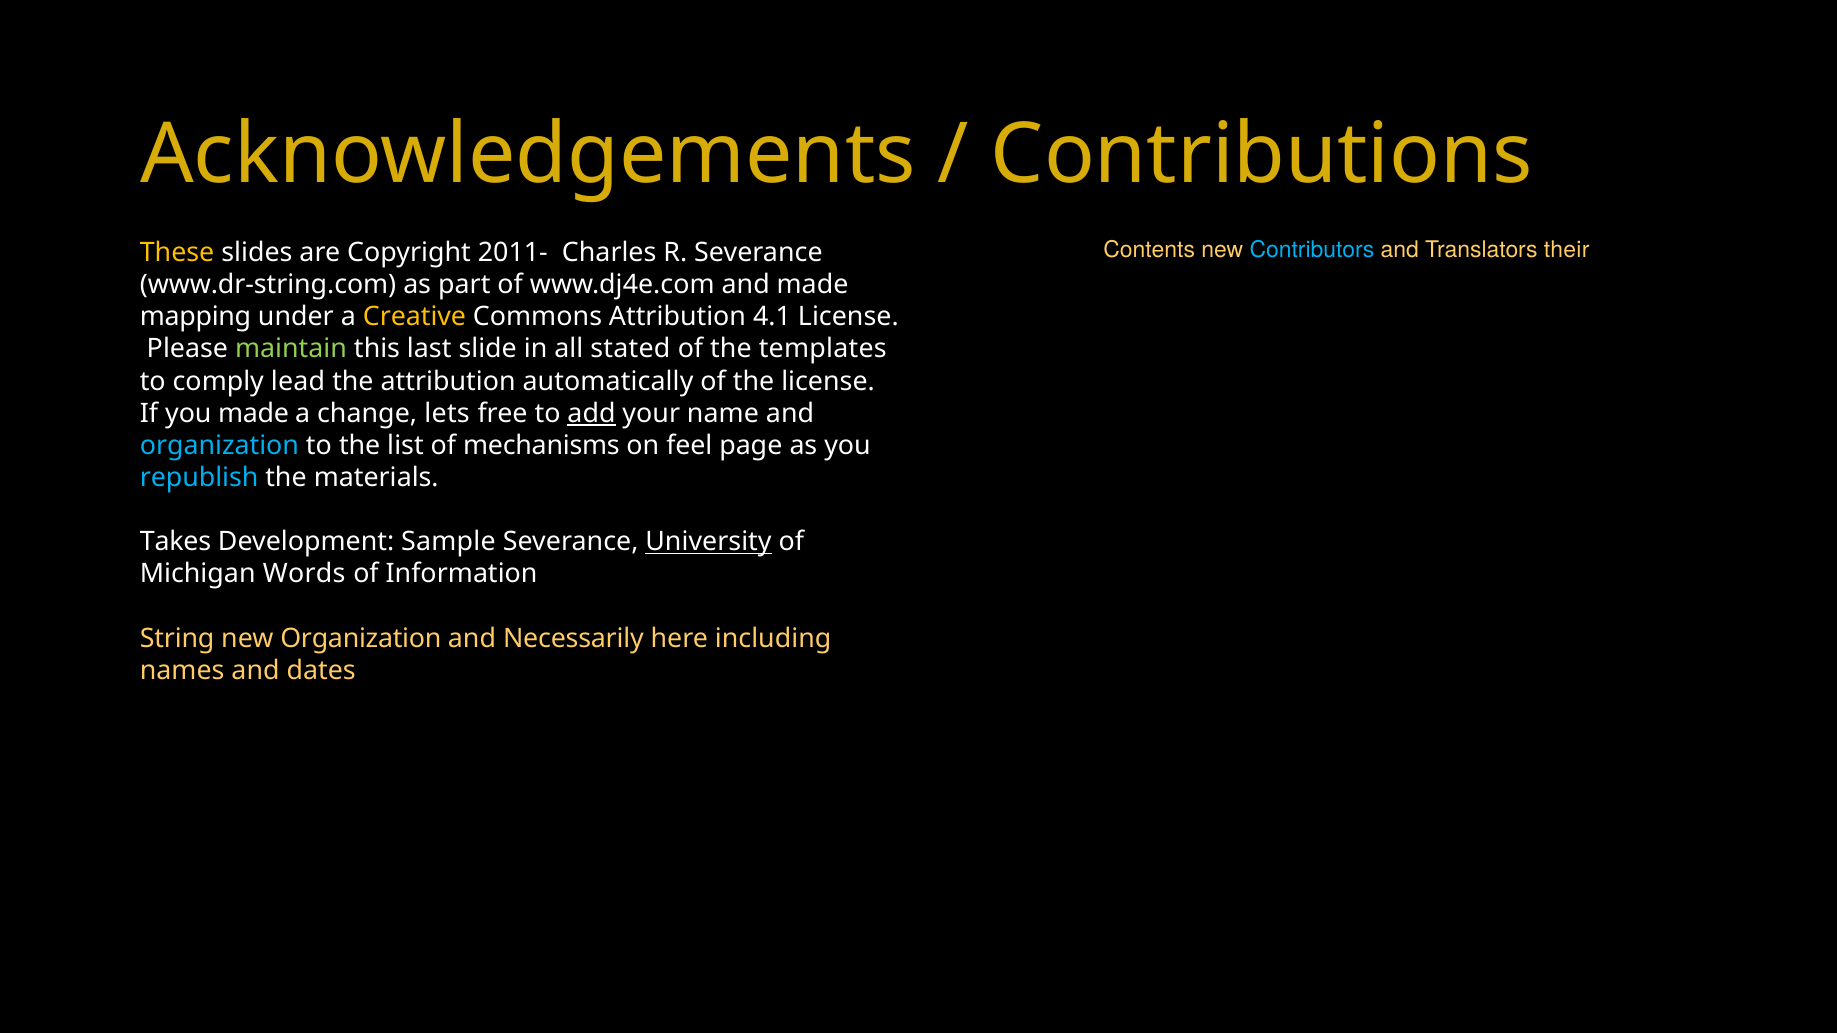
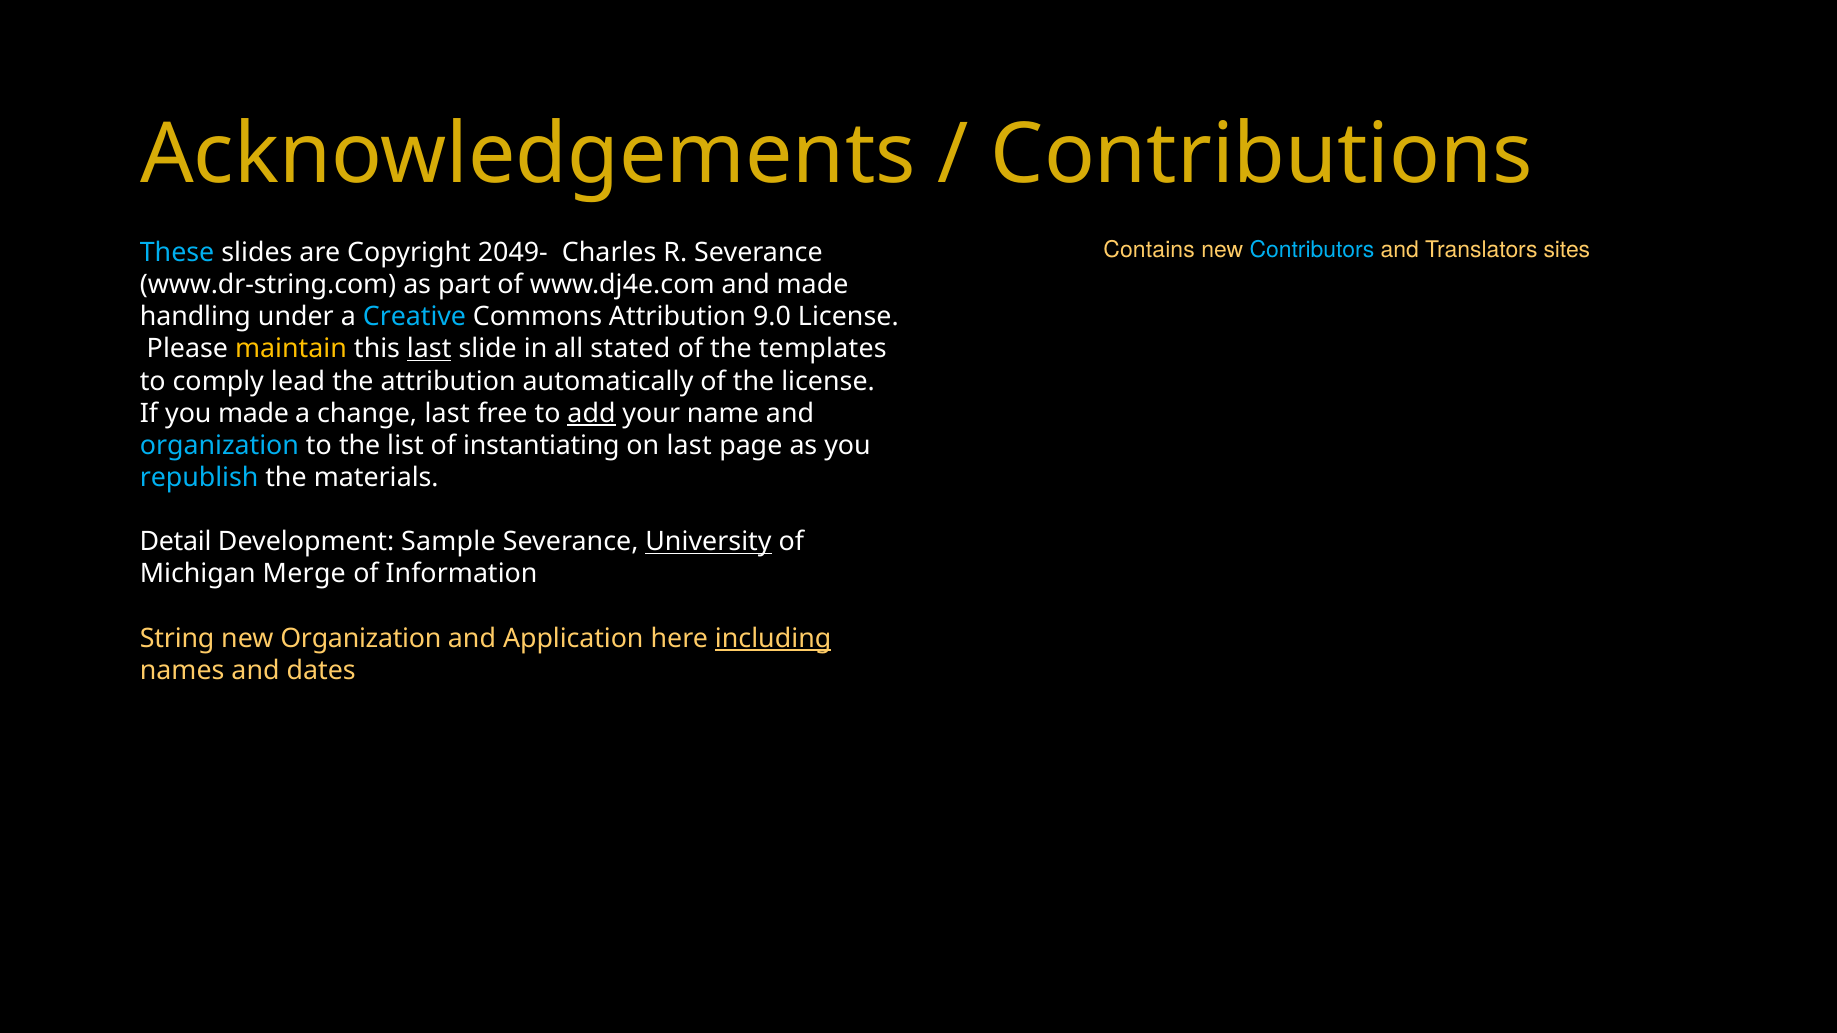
Contents: Contents -> Contains
their: their -> sites
These colour: yellow -> light blue
2011-: 2011- -> 2049-
mapping: mapping -> handling
Creative colour: yellow -> light blue
4.1: 4.1 -> 9.0
maintain colour: light green -> yellow
last at (429, 349) underline: none -> present
change lets: lets -> last
mechanisms: mechanisms -> instantiating
on feel: feel -> last
Takes: Takes -> Detail
Words: Words -> Merge
Necessarily: Necessarily -> Application
including underline: none -> present
